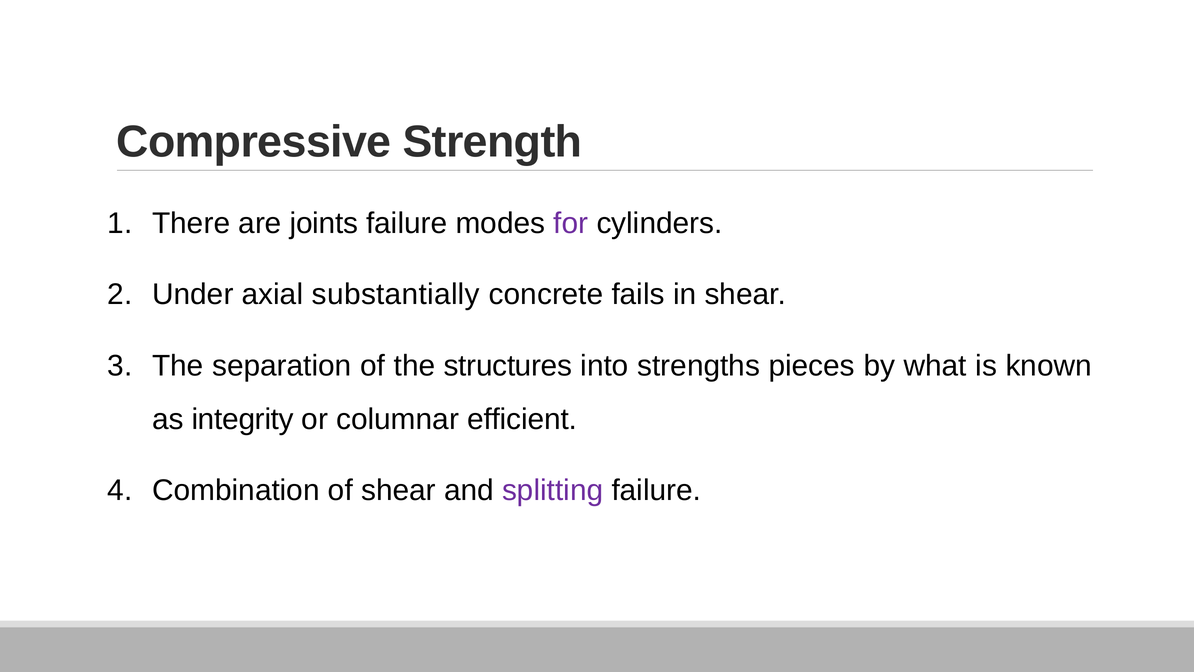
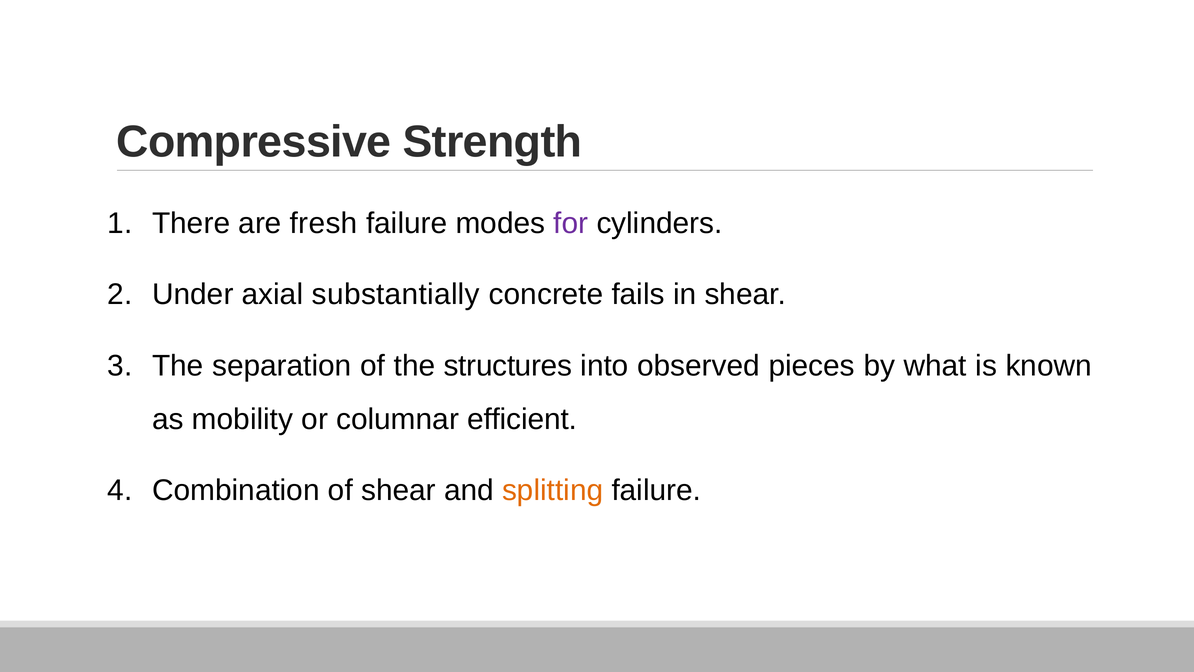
joints: joints -> fresh
strengths: strengths -> observed
integrity: integrity -> mobility
splitting colour: purple -> orange
